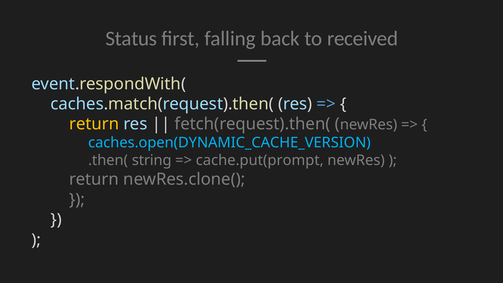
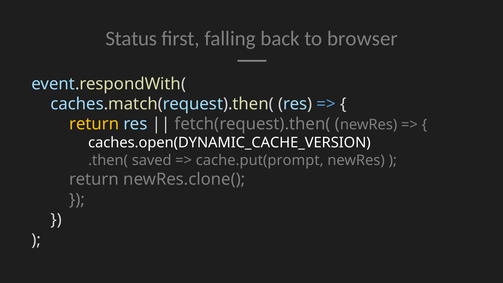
received: received -> browser
caches.open(DYNAMIC_CACHE_VERSION colour: light blue -> white
string: string -> saved
